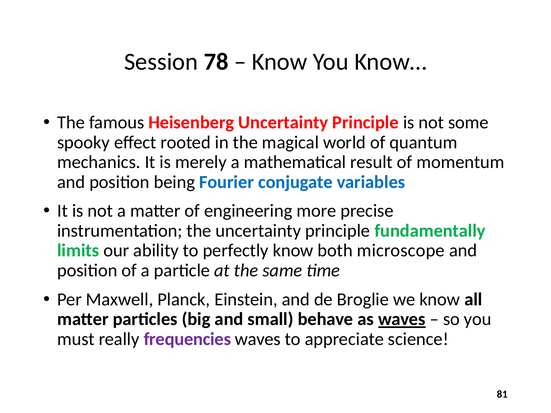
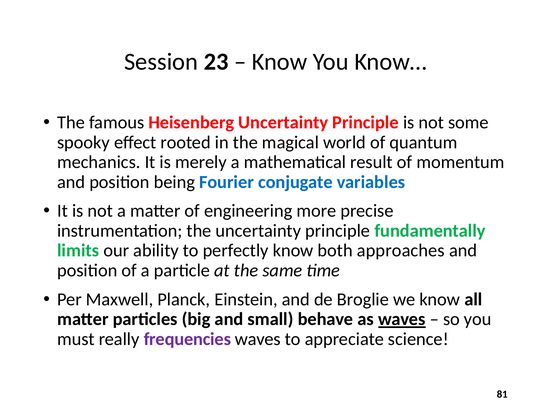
78: 78 -> 23
microscope: microscope -> approaches
